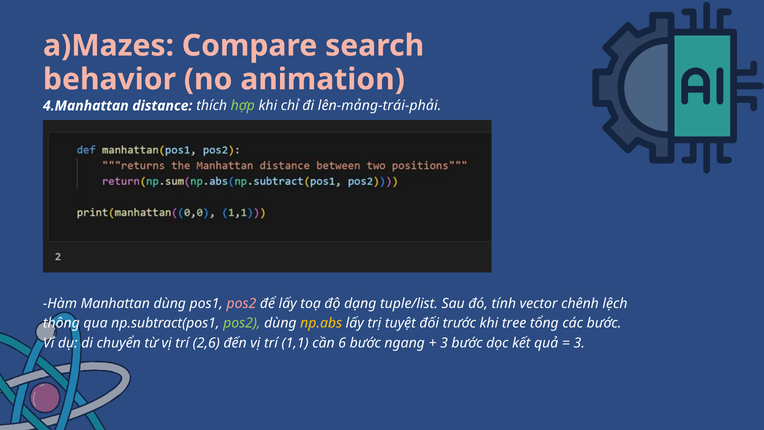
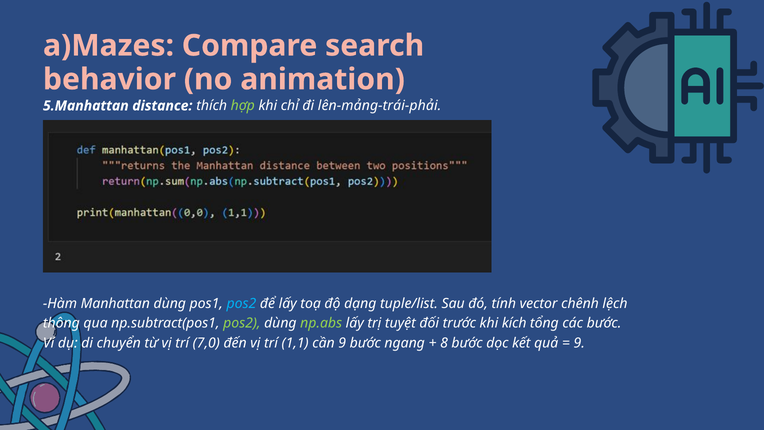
4.Manhattan: 4.Manhattan -> 5.Manhattan
pos2 at (241, 303) colour: pink -> light blue
np.abs colour: yellow -> light green
tree: tree -> kích
2,6: 2,6 -> 7,0
cần 6: 6 -> 9
3 at (444, 343): 3 -> 8
3 at (579, 343): 3 -> 9
